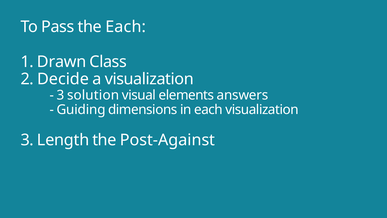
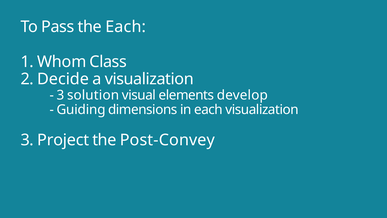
Drawn: Drawn -> Whom
answers: answers -> develop
Length: Length -> Project
Post-Against: Post-Against -> Post-Convey
